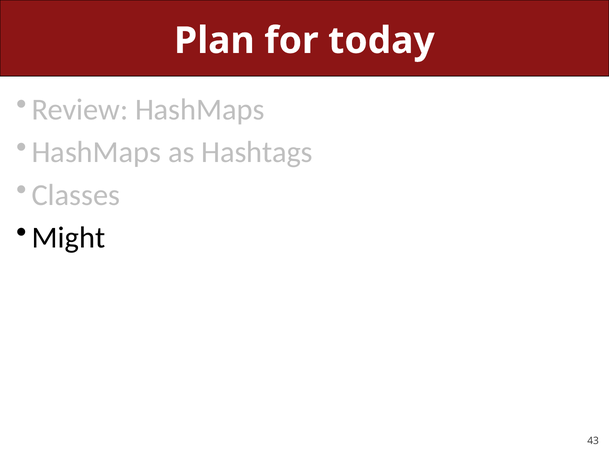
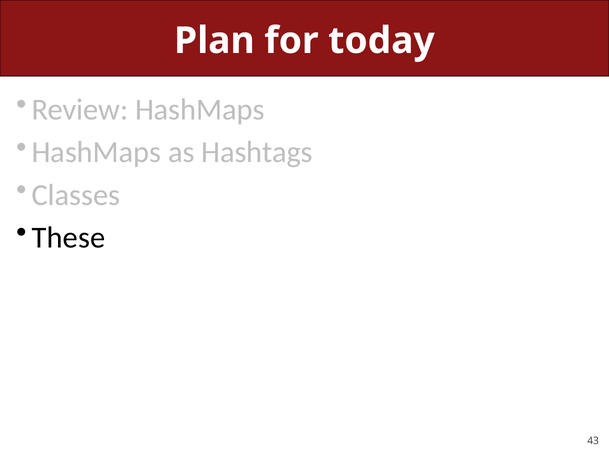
Might: Might -> These
